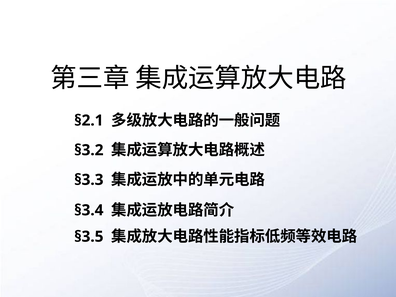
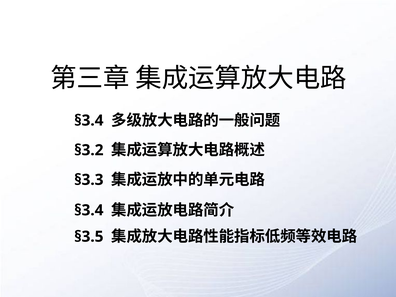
§2.1 at (89, 120): §2.1 -> §3.4
